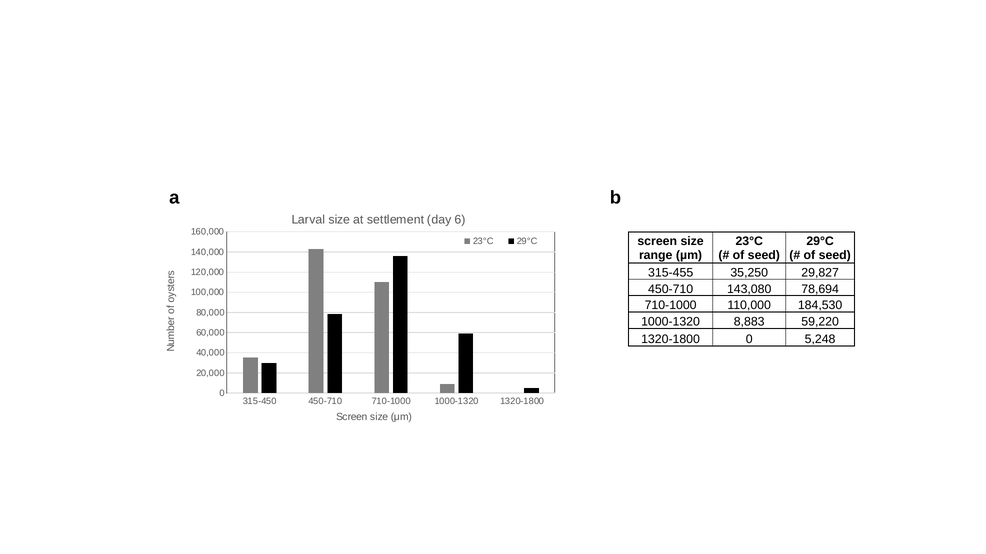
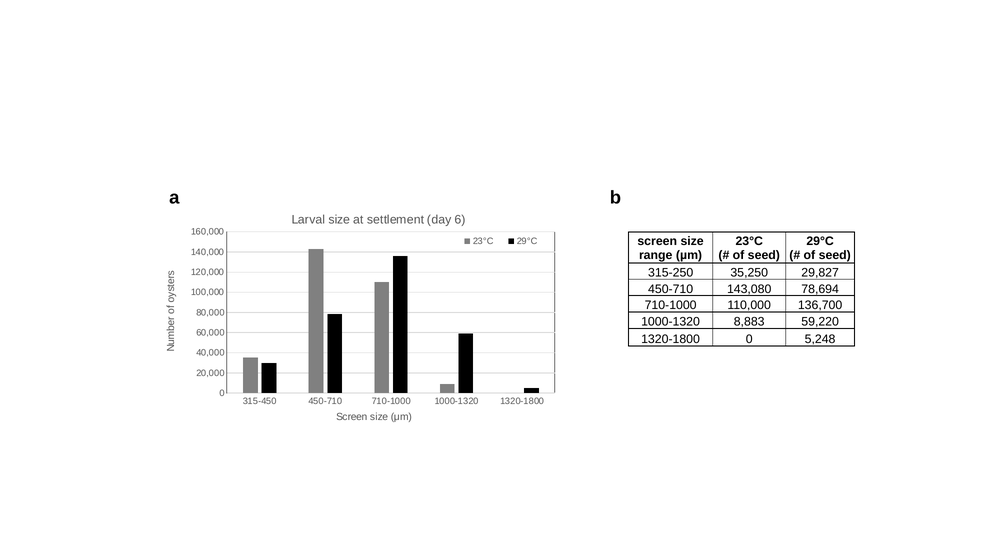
315-455: 315-455 -> 315-250
184,530: 184,530 -> 136,700
